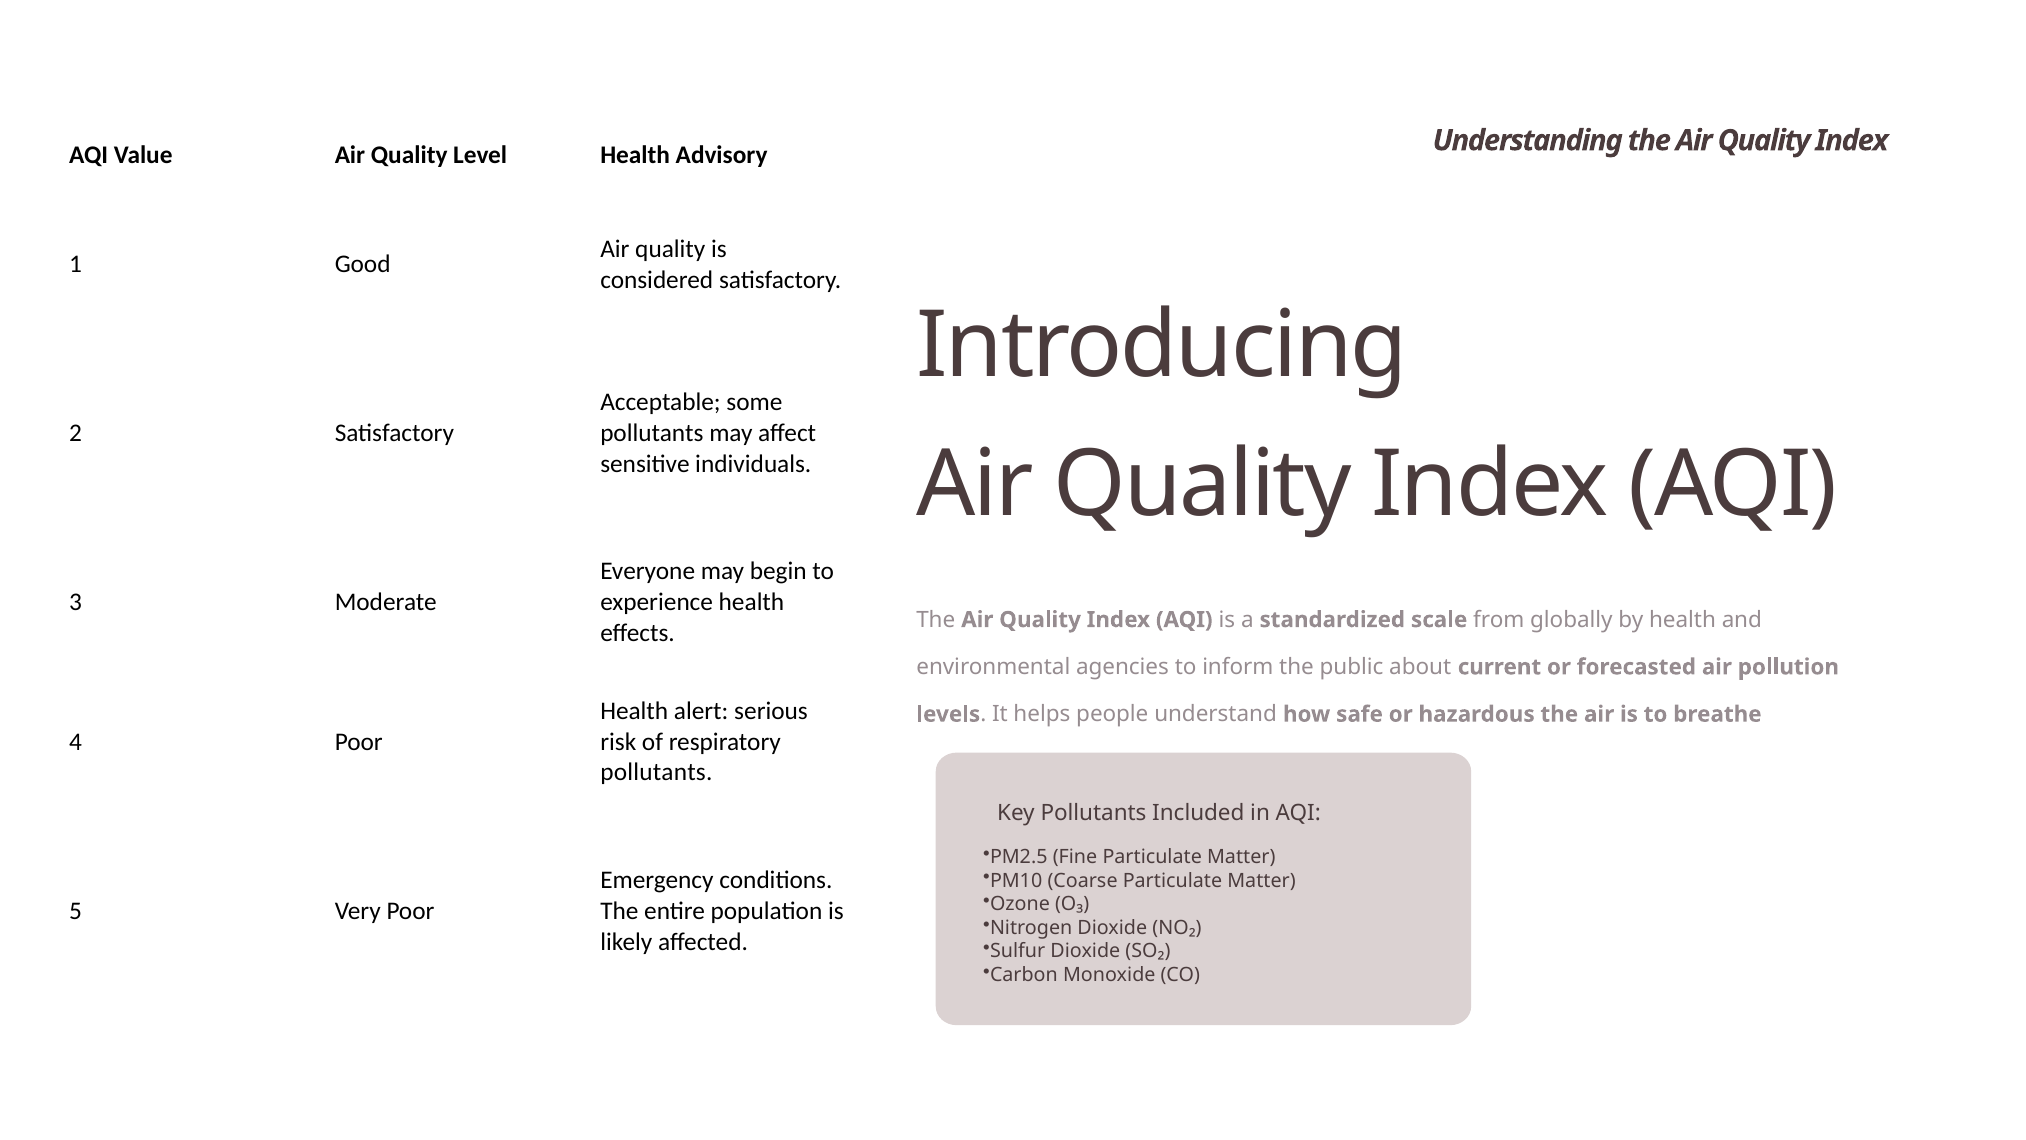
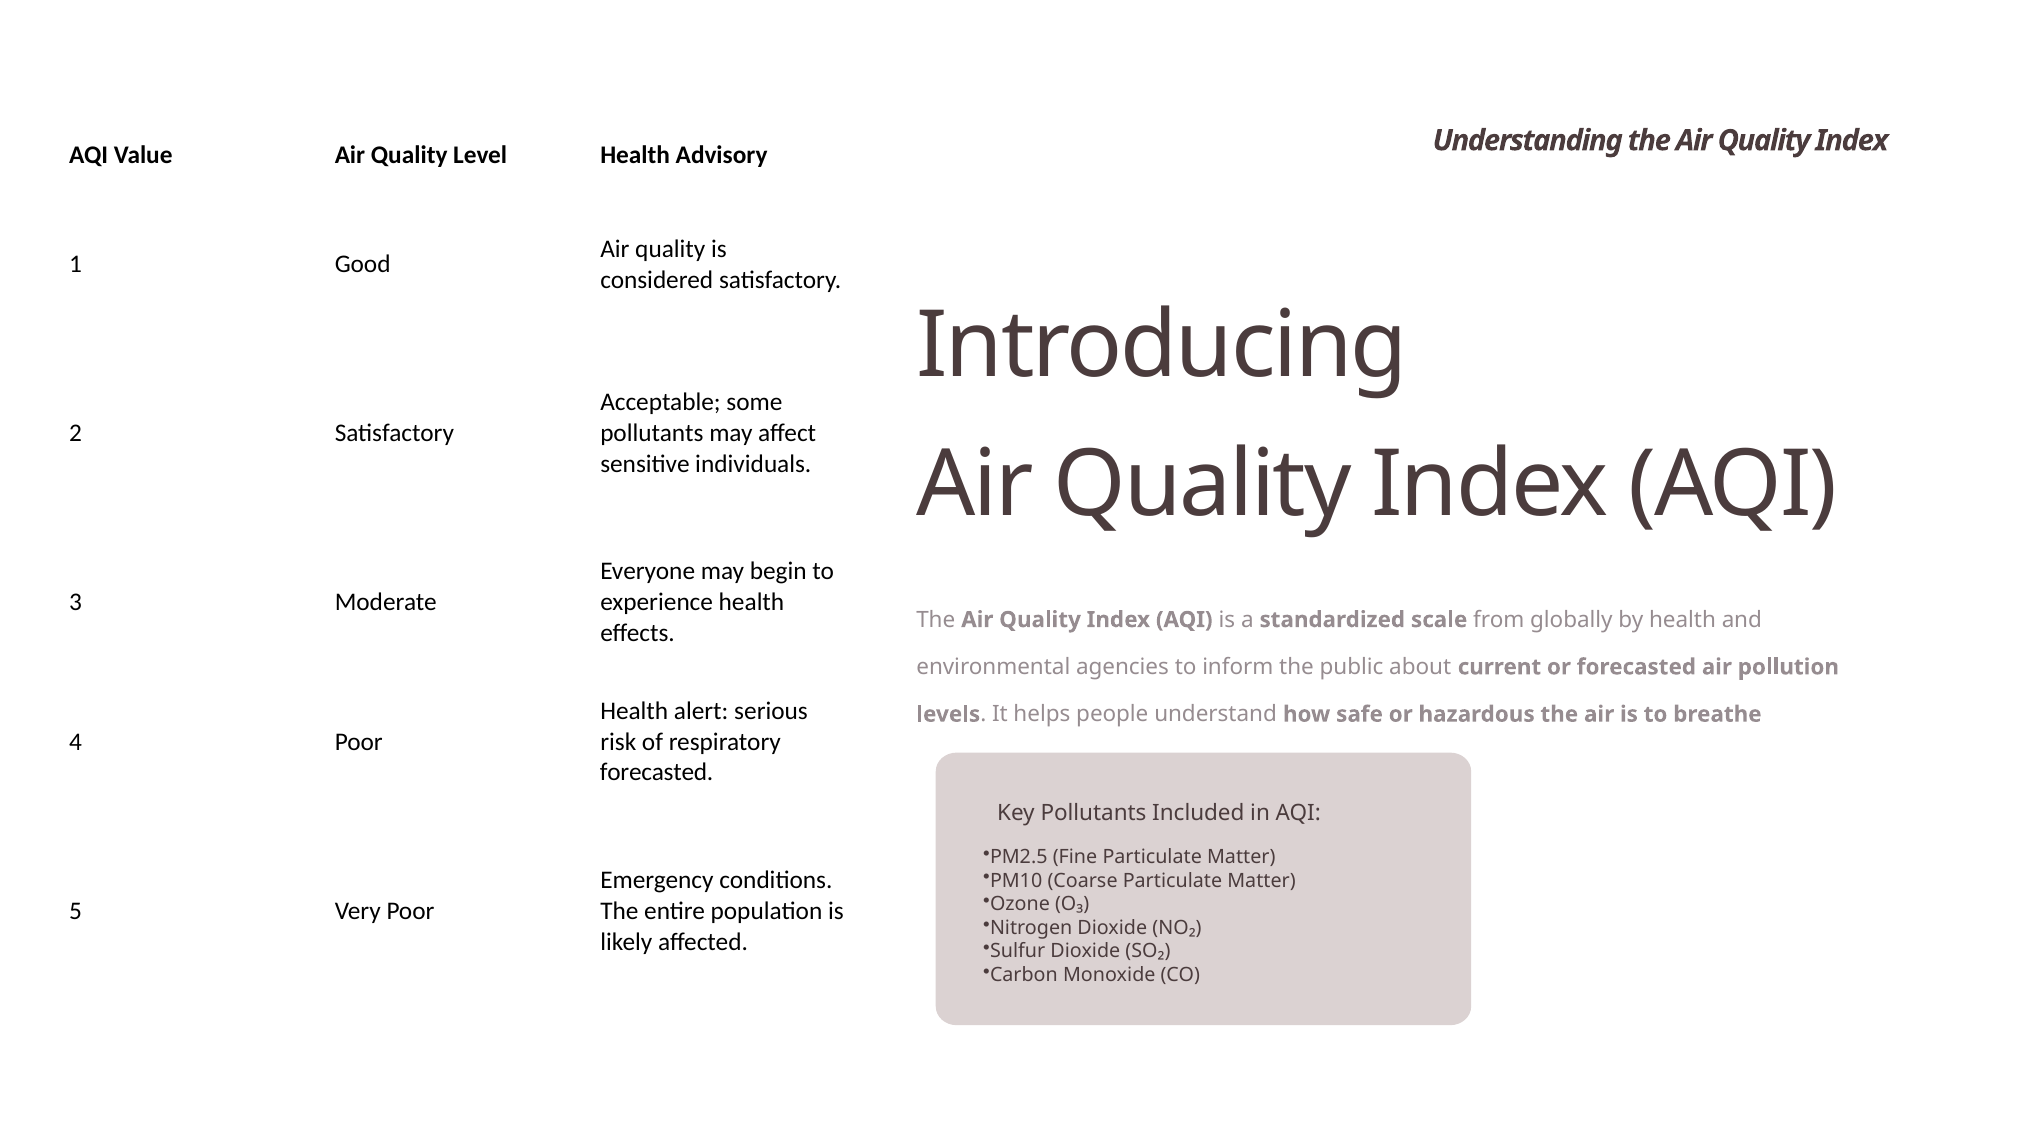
pollutants at (656, 772): pollutants -> forecasted
